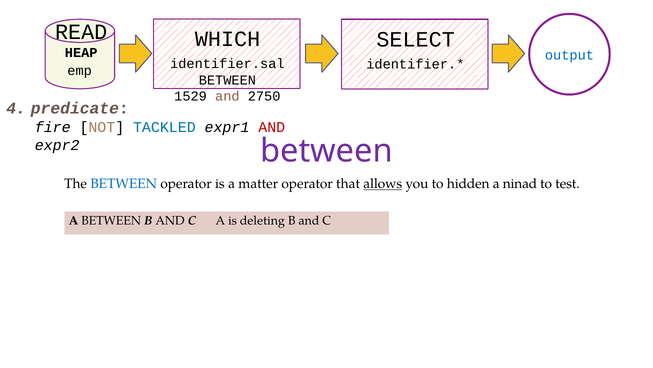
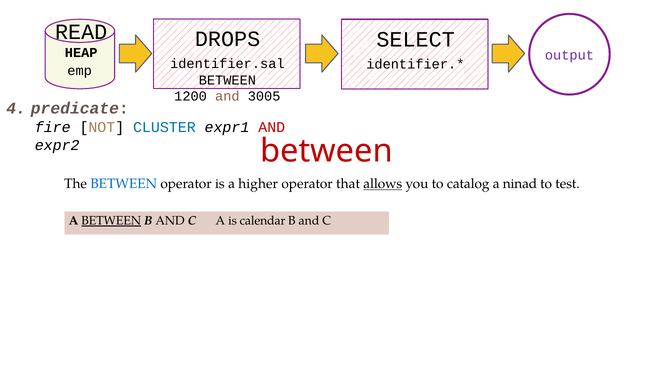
WHICH: WHICH -> DROPS
output colour: blue -> purple
1529: 1529 -> 1200
2750: 2750 -> 3005
TACKLED: TACKLED -> CLUSTER
between at (326, 151) colour: purple -> red
matter: matter -> higher
hidden: hidden -> catalog
BETWEEN at (111, 220) underline: none -> present
deleting: deleting -> calendar
